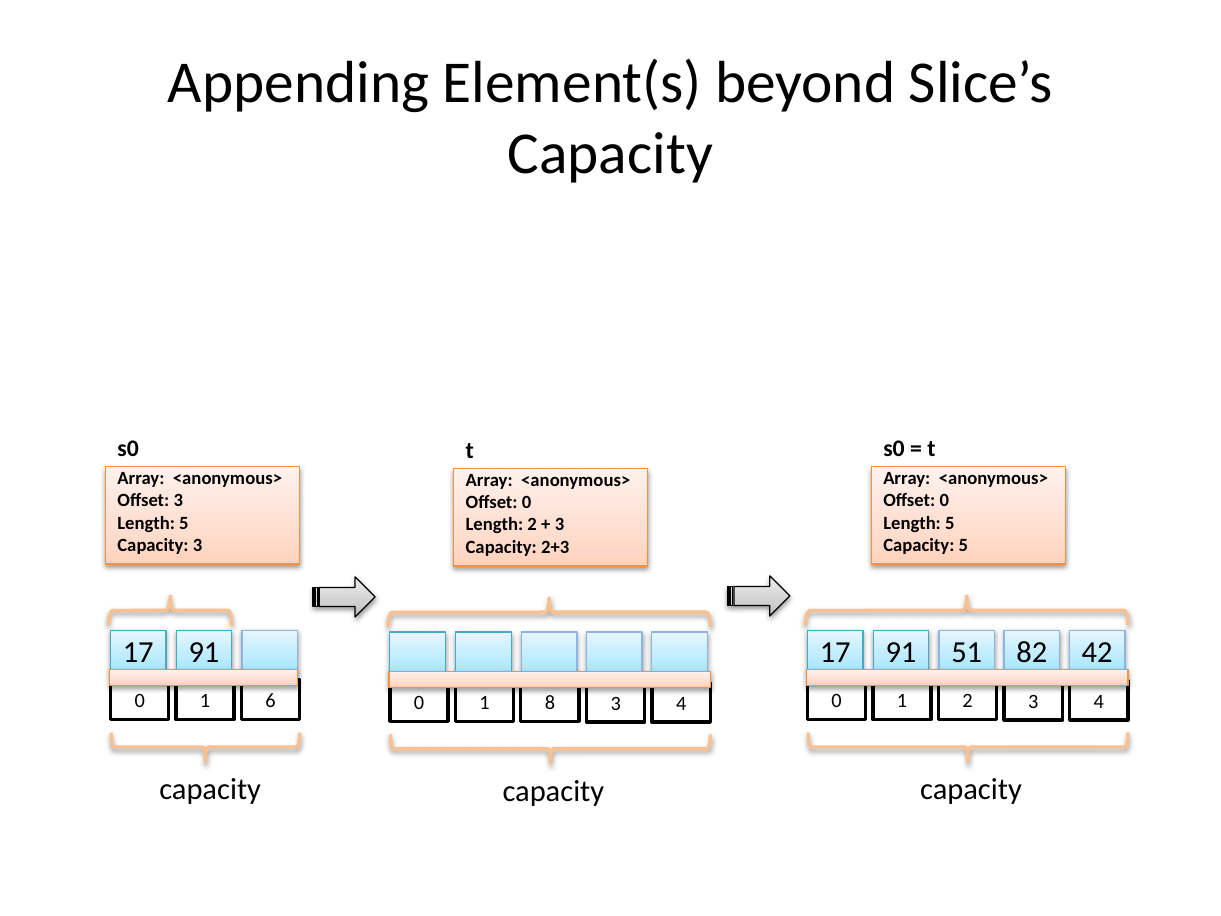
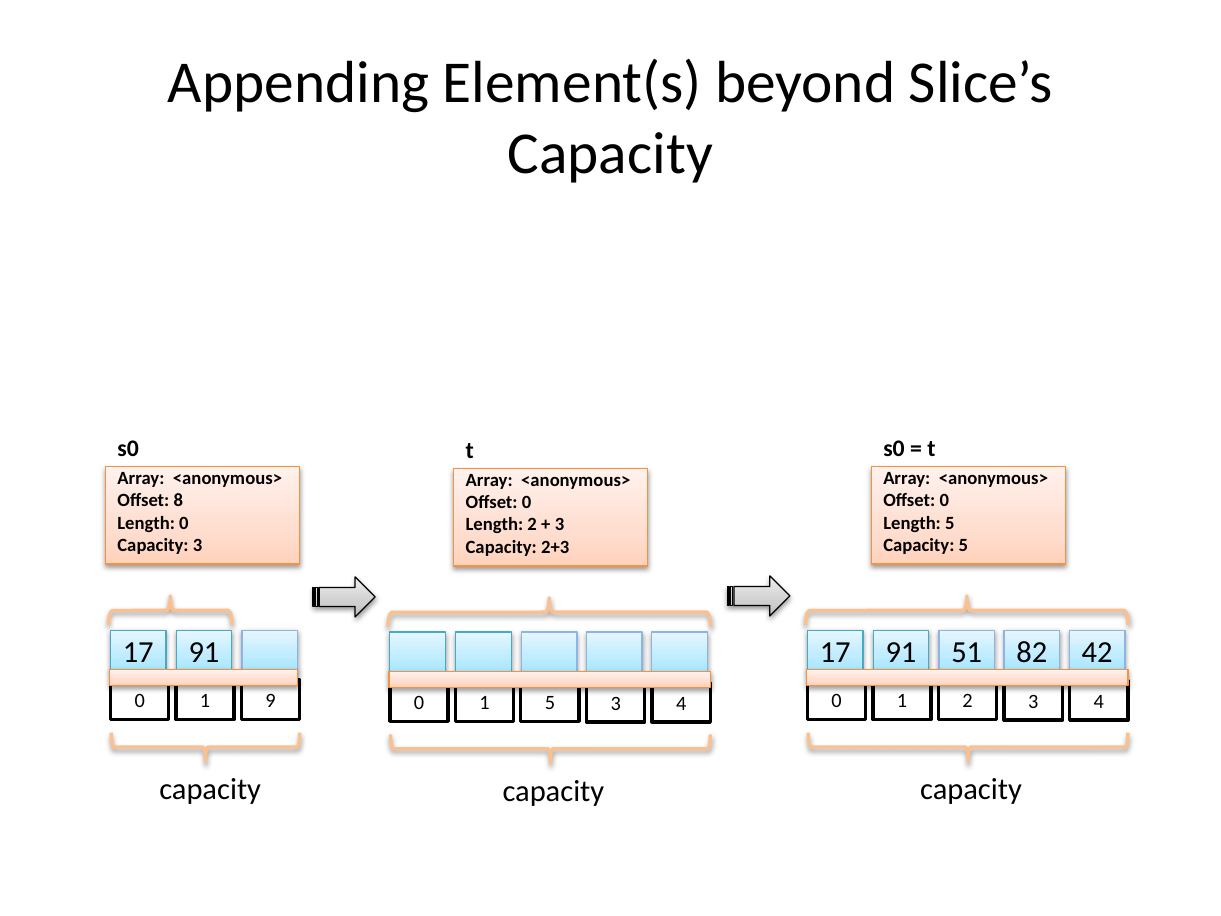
Offset 3: 3 -> 8
5 at (184, 523): 5 -> 0
6: 6 -> 9
1 8: 8 -> 5
